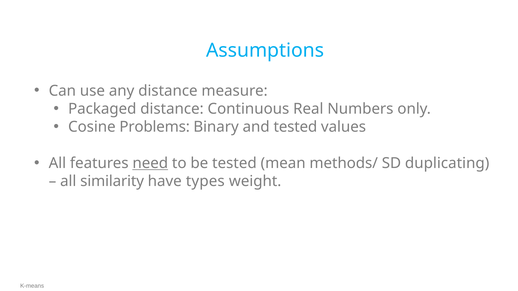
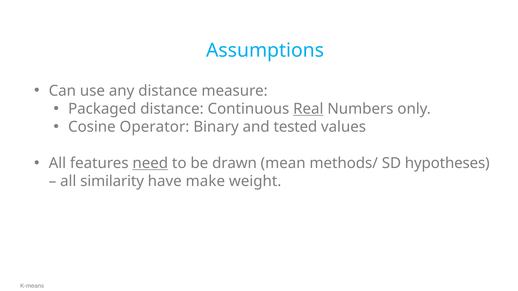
Real underline: none -> present
Problems: Problems -> Operator
be tested: tested -> drawn
duplicating: duplicating -> hypotheses
types: types -> make
